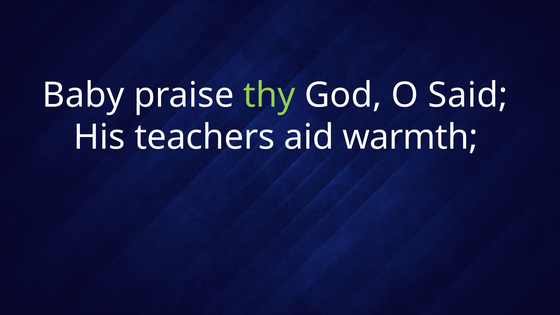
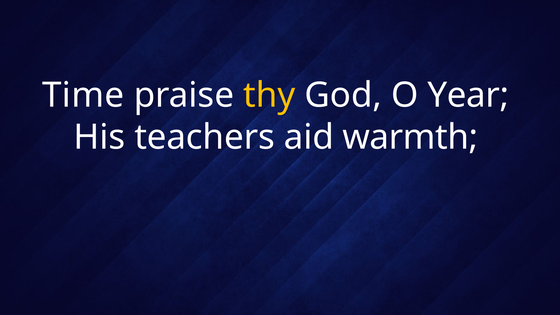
Baby: Baby -> Time
thy colour: light green -> yellow
Said: Said -> Year
